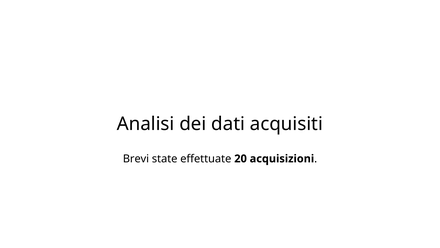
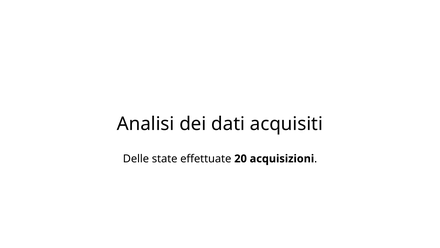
Brevi: Brevi -> Delle
